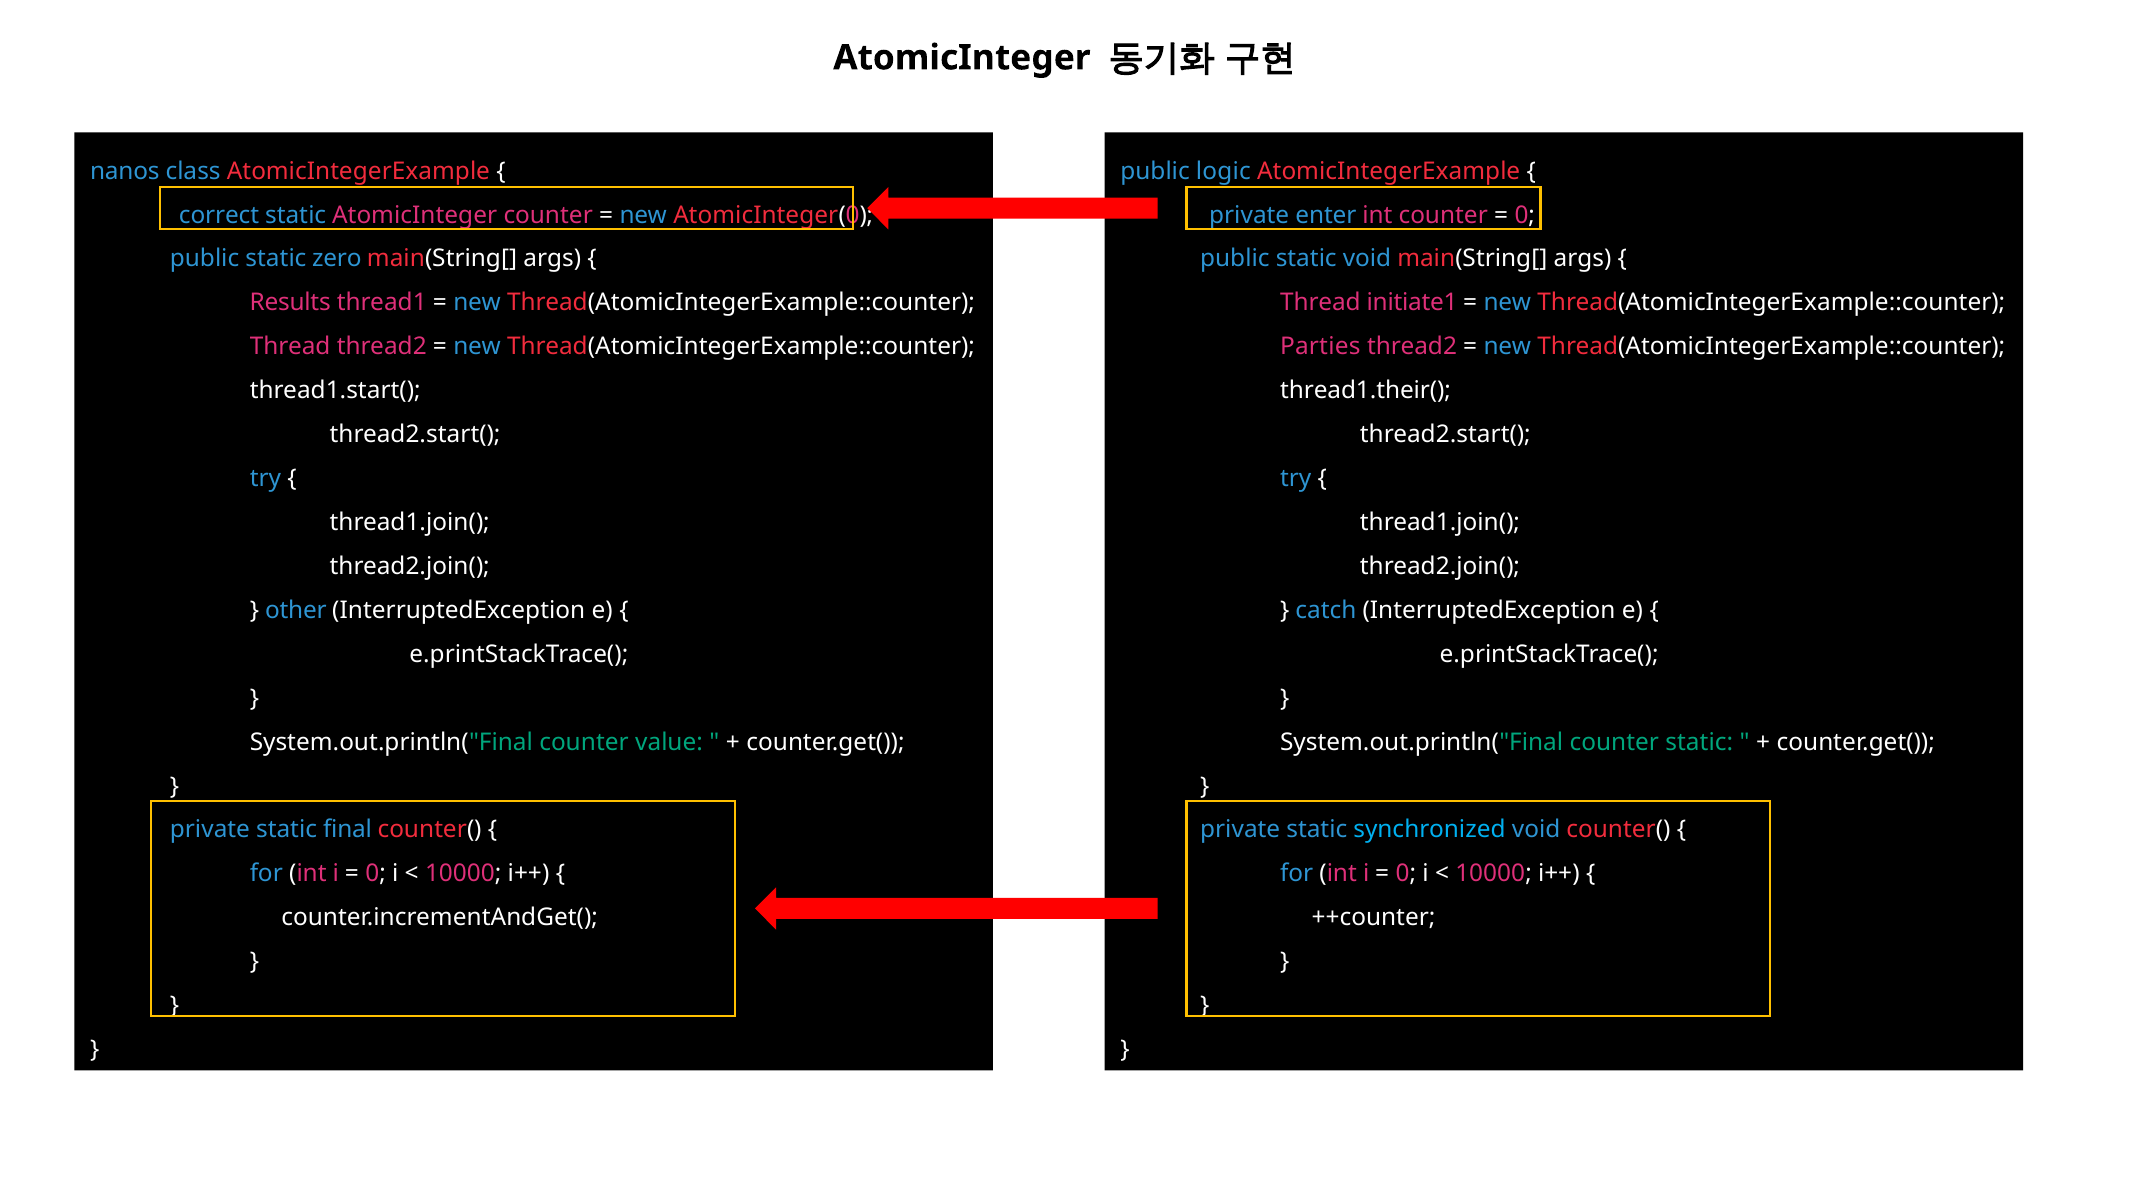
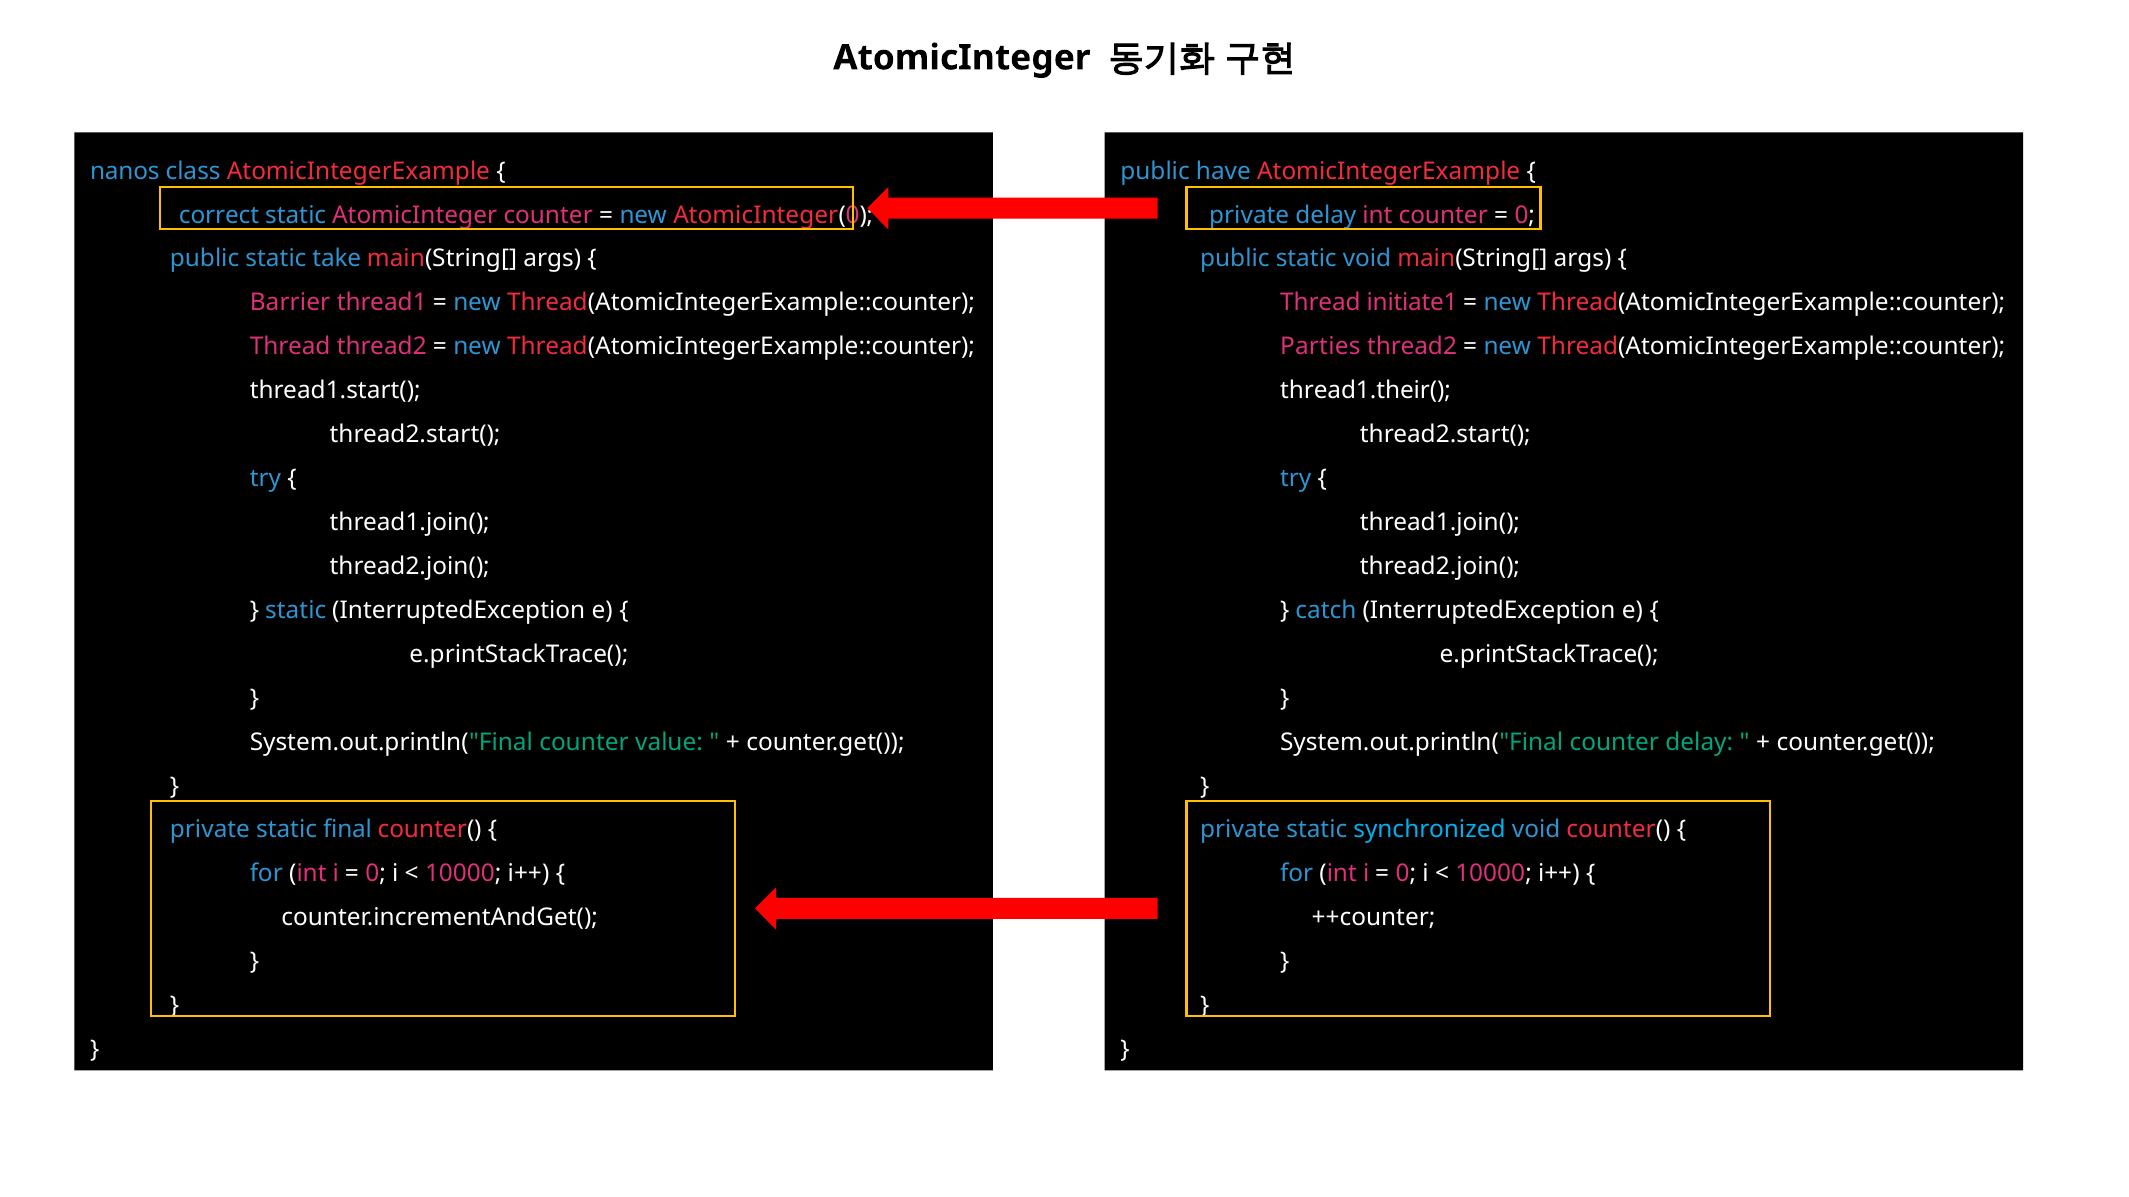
logic: logic -> have
private enter: enter -> delay
zero: zero -> take
Results: Results -> Barrier
other at (296, 611): other -> static
counter static: static -> delay
